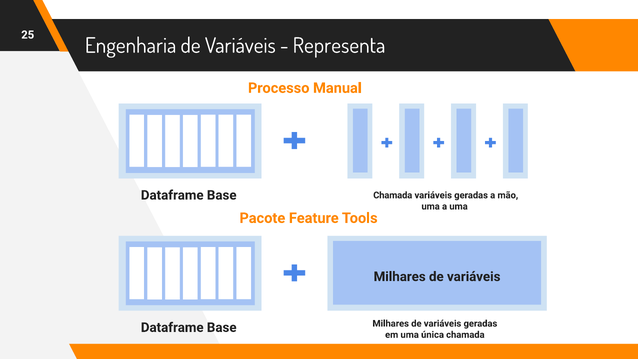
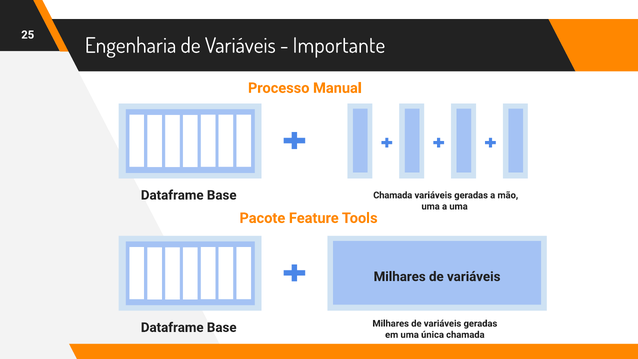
Representa: Representa -> Importante
